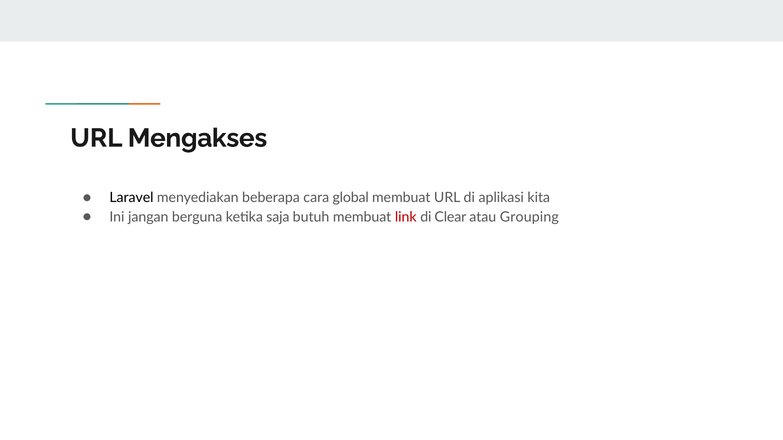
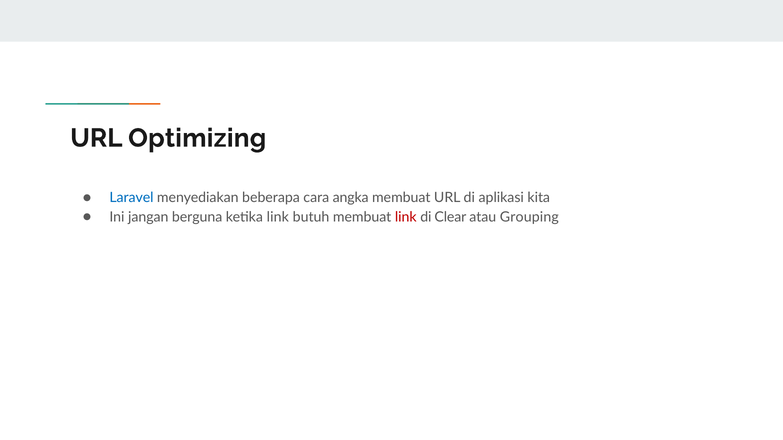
Mengakses: Mengakses -> Optimizing
Laravel colour: black -> blue
global: global -> angka
ketika saja: saja -> link
